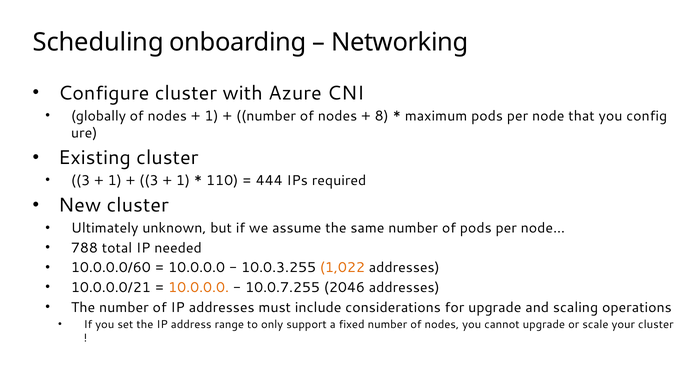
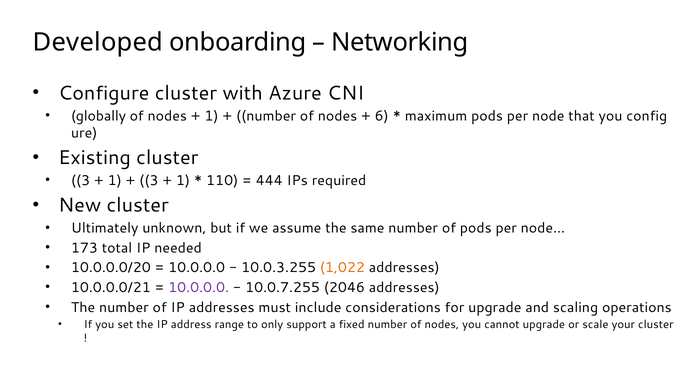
Scheduling: Scheduling -> Developed
8: 8 -> 6
788: 788 -> 173
10.0.0.0/60: 10.0.0.0/60 -> 10.0.0.0/20
10.0.0.0 at (199, 288) colour: orange -> purple
